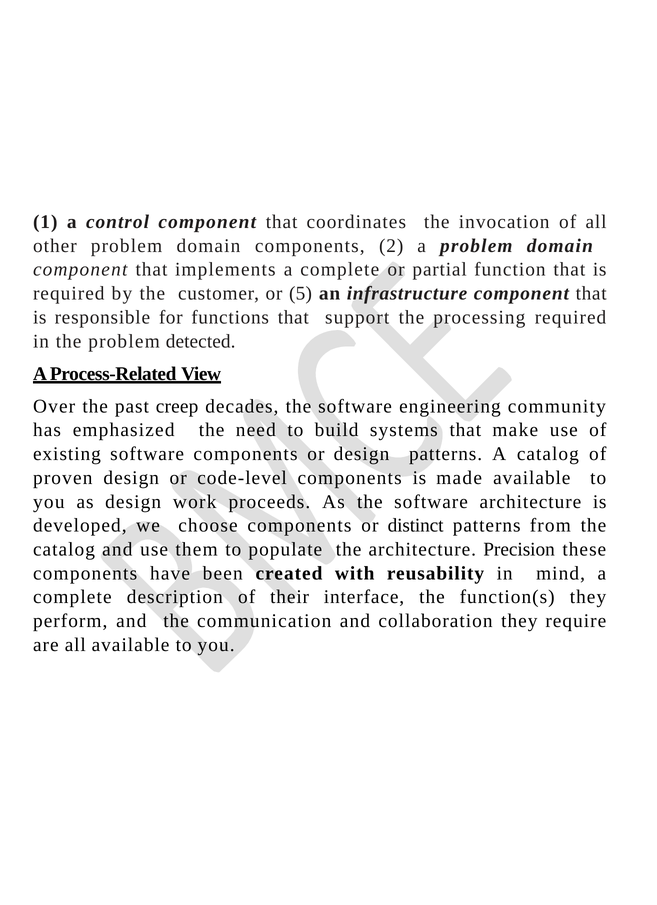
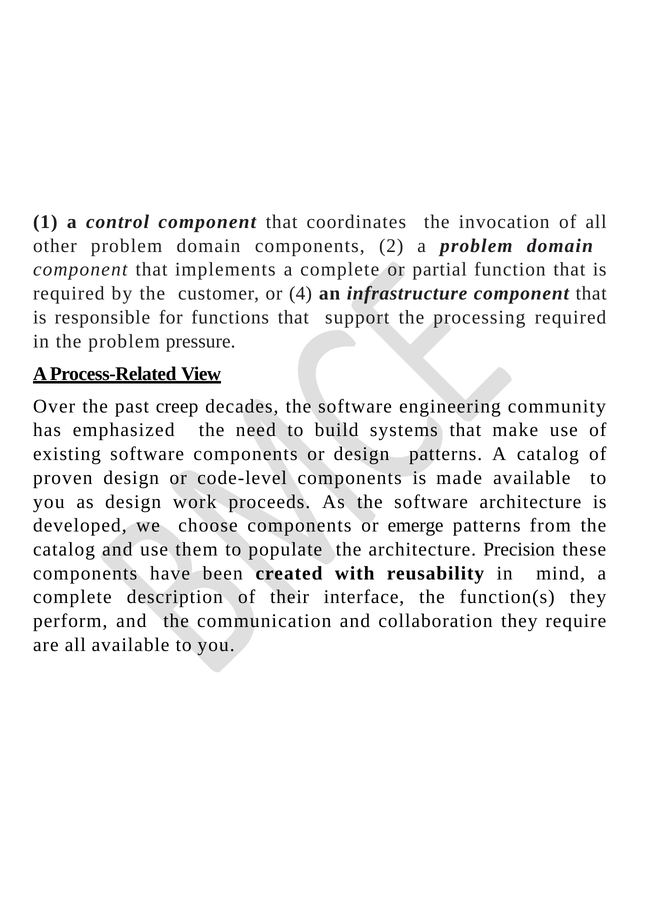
5: 5 -> 4
detected: detected -> pressure
distinct: distinct -> emerge
